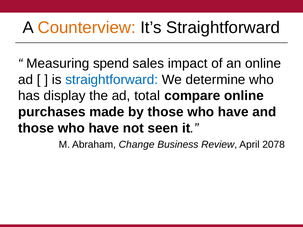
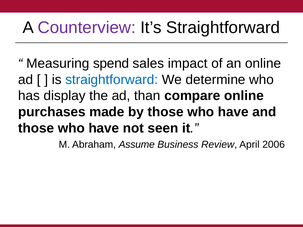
Counterview colour: orange -> purple
total: total -> than
Change: Change -> Assume
2078: 2078 -> 2006
